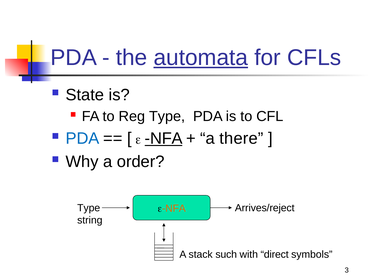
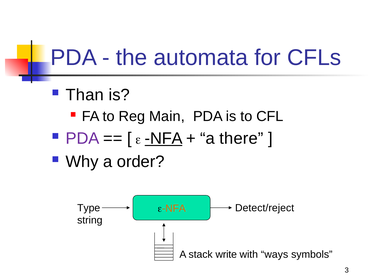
automata underline: present -> none
State: State -> Than
Reg Type: Type -> Main
PDA at (83, 138) colour: blue -> purple
Arrives/reject: Arrives/reject -> Detect/reject
such: such -> write
direct: direct -> ways
